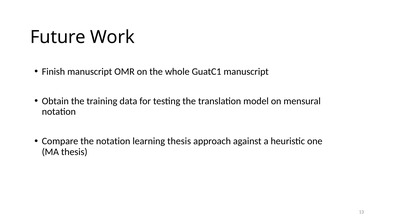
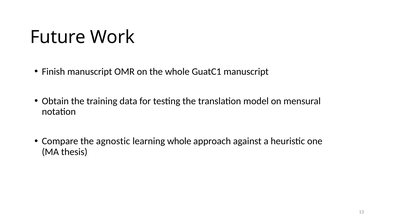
the notation: notation -> agnostic
learning thesis: thesis -> whole
